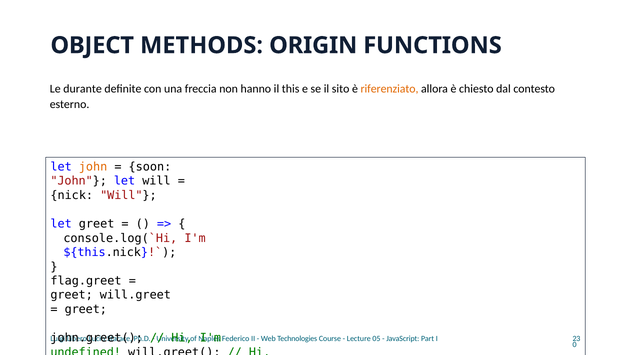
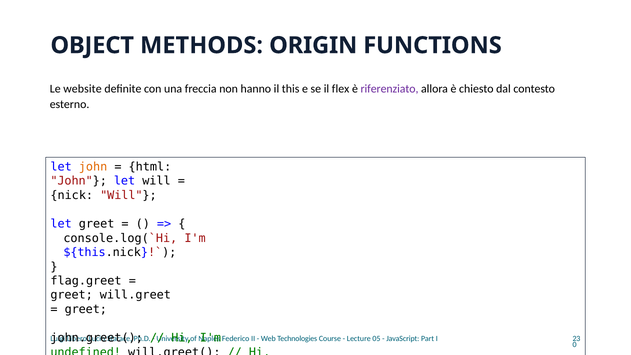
durante: durante -> website
sito: sito -> flex
riferenziato colour: orange -> purple
soon: soon -> html
